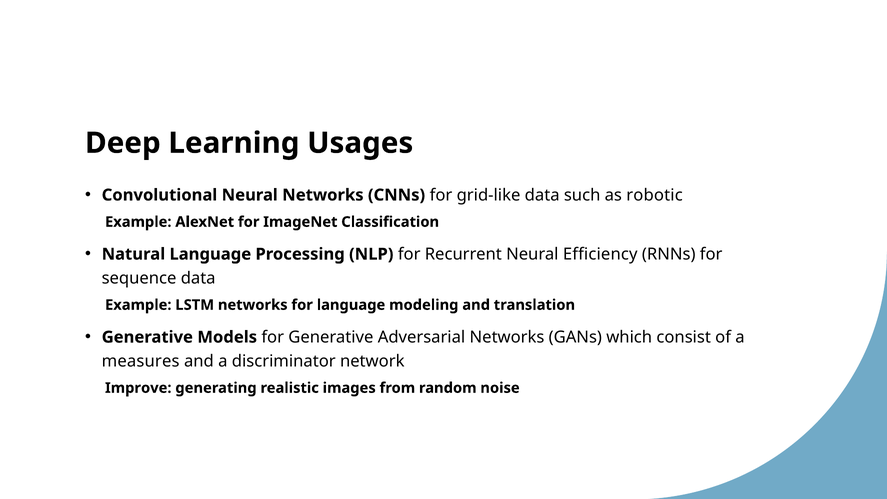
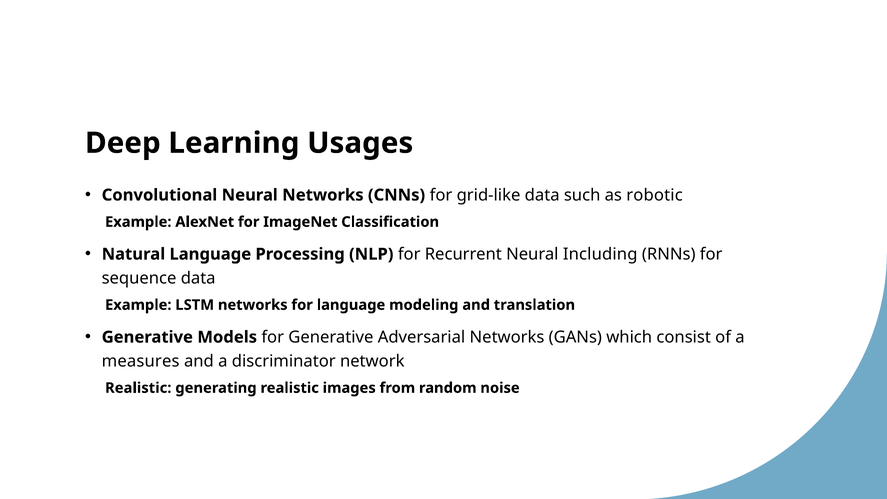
Efficiency: Efficiency -> Including
Improve at (138, 388): Improve -> Realistic
